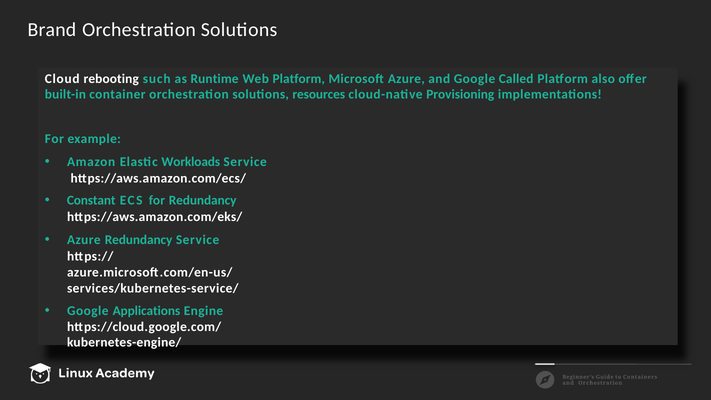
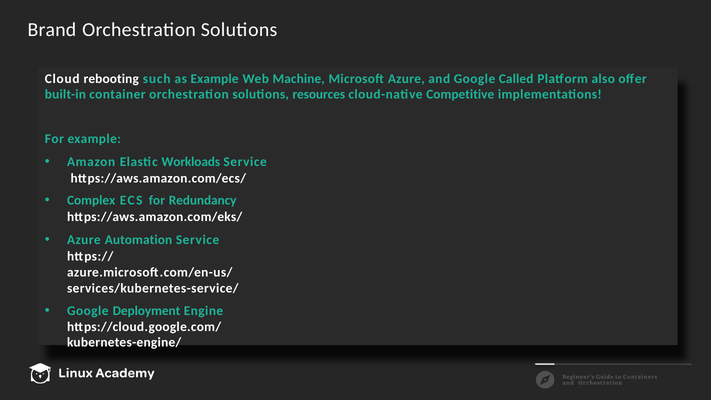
as Runtime: Runtime -> Example
Web Platform: Platform -> Machine
Provisioning: Provisioning -> Competitive
Constant: Constant -> Complex
Azure Redundancy: Redundancy -> Automation
Applications: Applications -> Deployment
